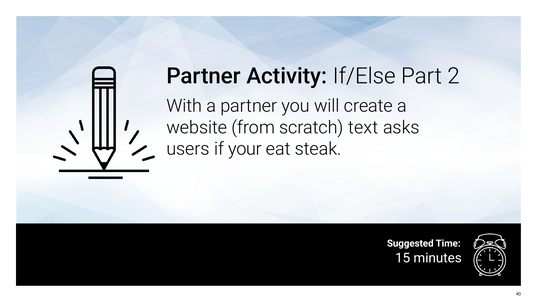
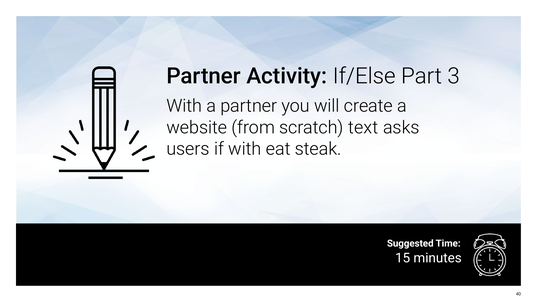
2: 2 -> 3
if your: your -> with
